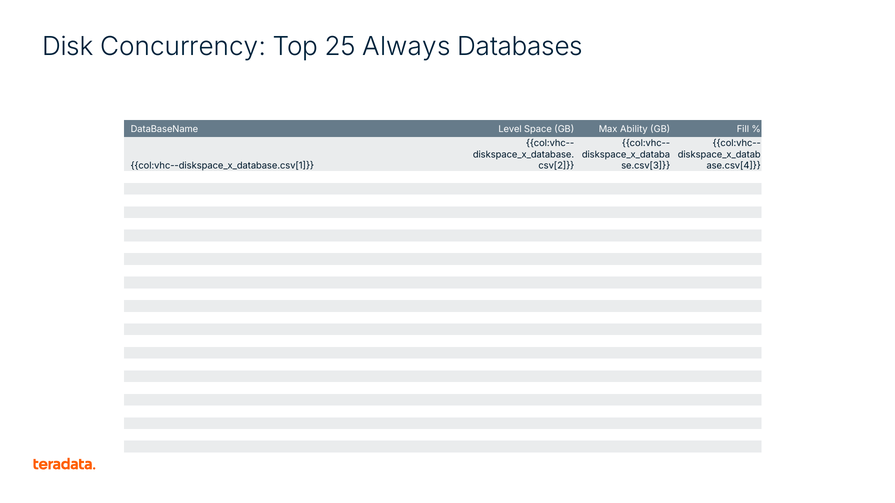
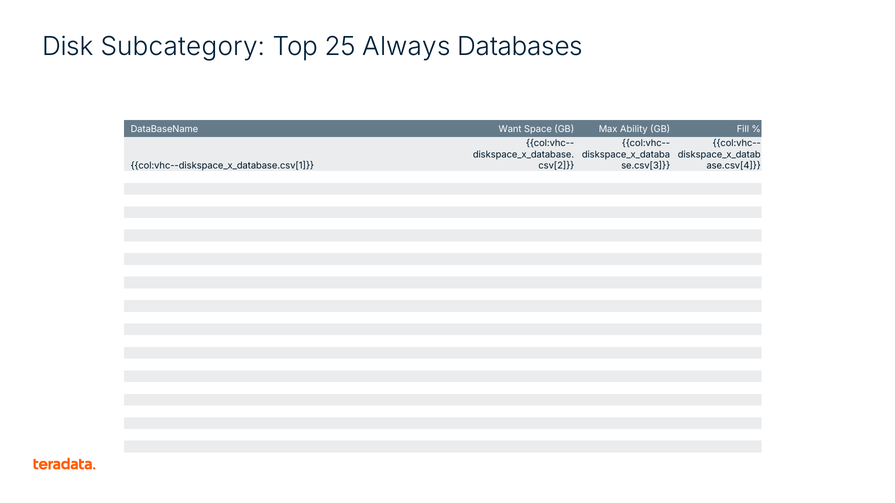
Concurrency: Concurrency -> Subcategory
Level: Level -> Want
